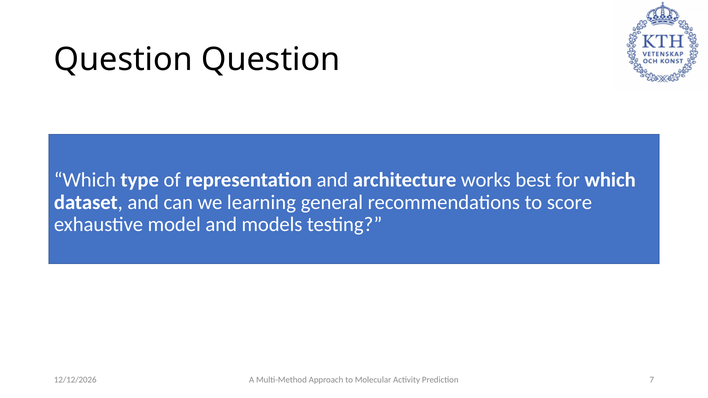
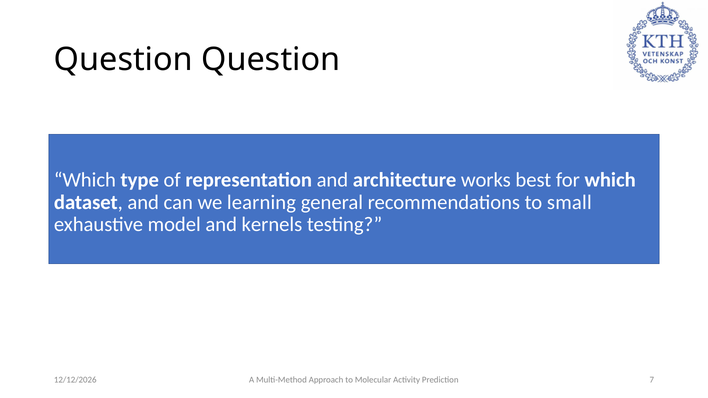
score: score -> small
models: models -> kernels
